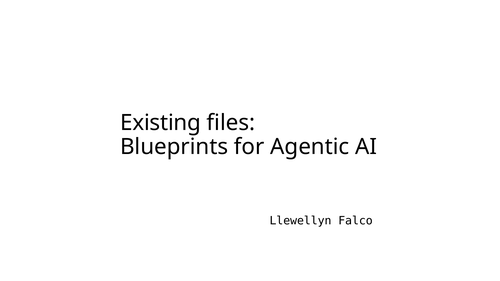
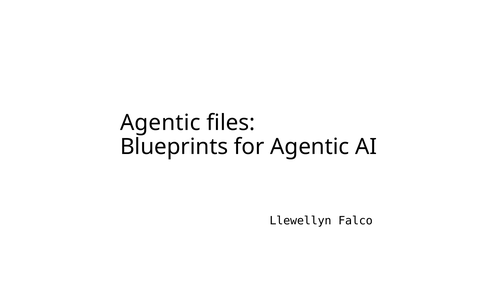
Existing at (161, 123): Existing -> Agentic
